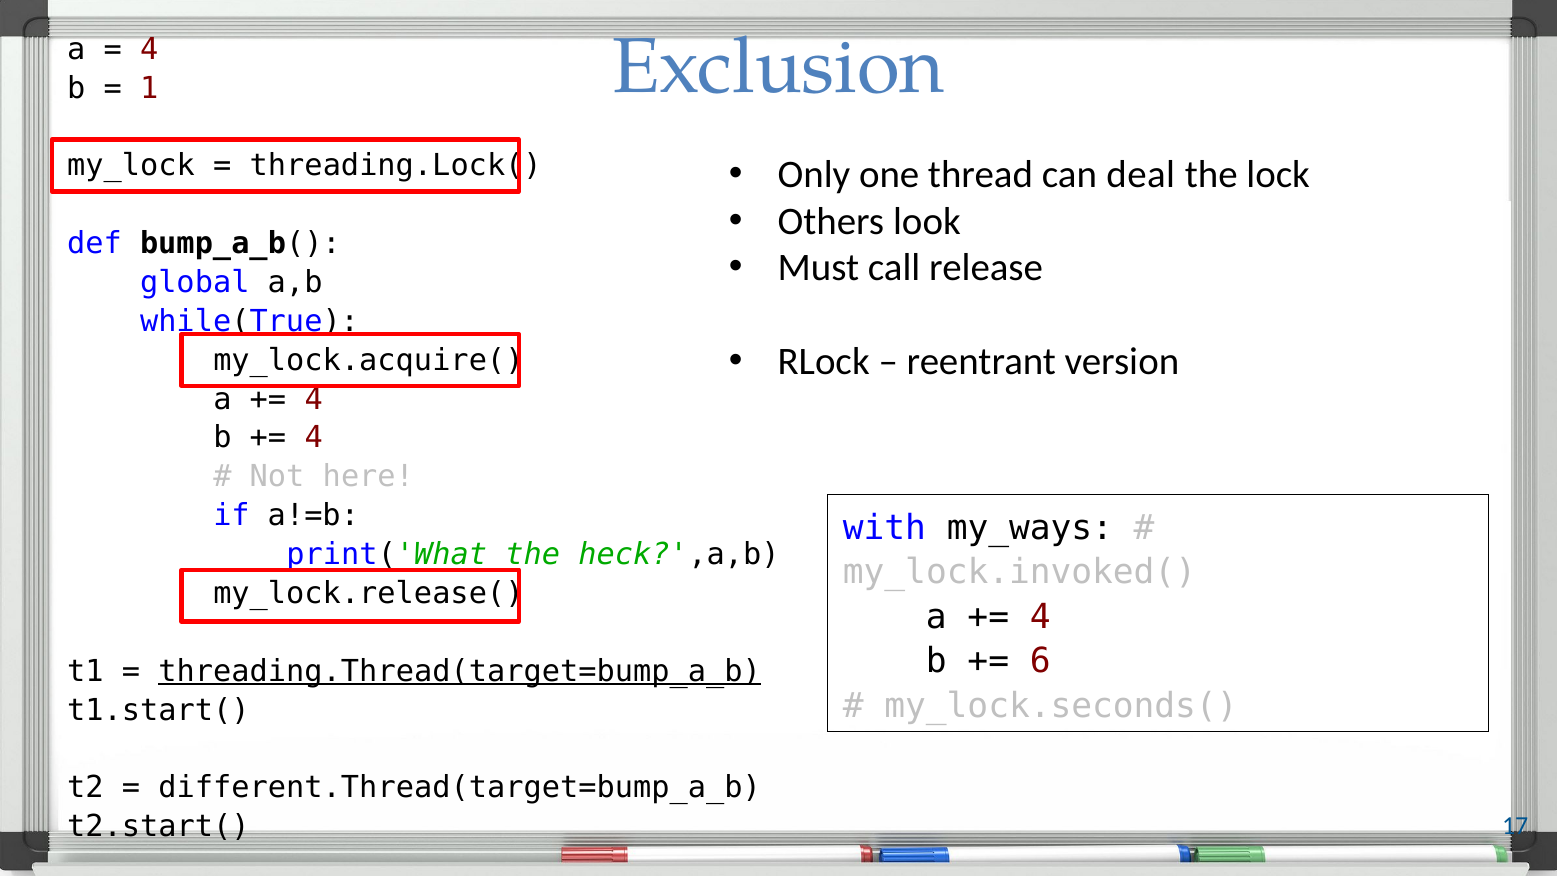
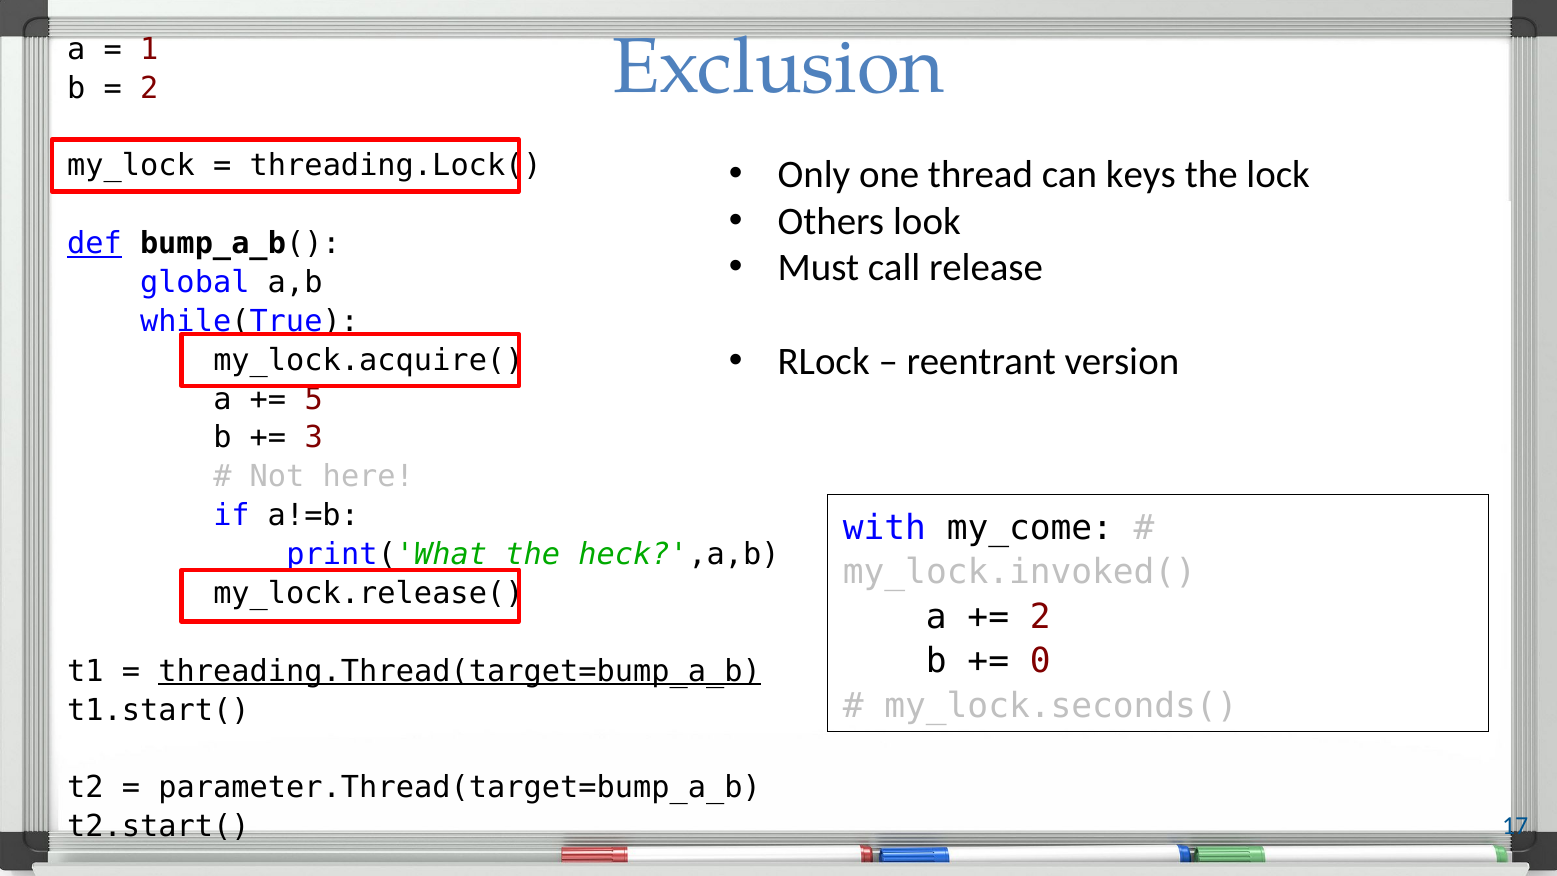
4 at (149, 49): 4 -> 1
1 at (149, 88): 1 -> 2
deal: deal -> keys
def underline: none -> present
4 at (314, 399): 4 -> 5
4 at (314, 438): 4 -> 3
my_ways: my_ways -> my_come
4 at (1040, 617): 4 -> 2
6: 6 -> 0
different.Thread(target=bump_a_b: different.Thread(target=bump_a_b -> parameter.Thread(target=bump_a_b
